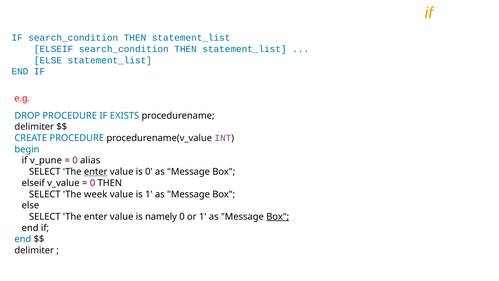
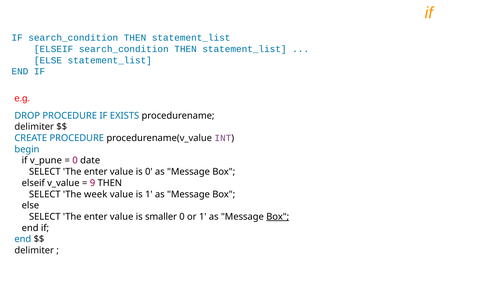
alias: alias -> date
enter at (96, 172) underline: present -> none
0 at (93, 183): 0 -> 9
namely: namely -> smaller
